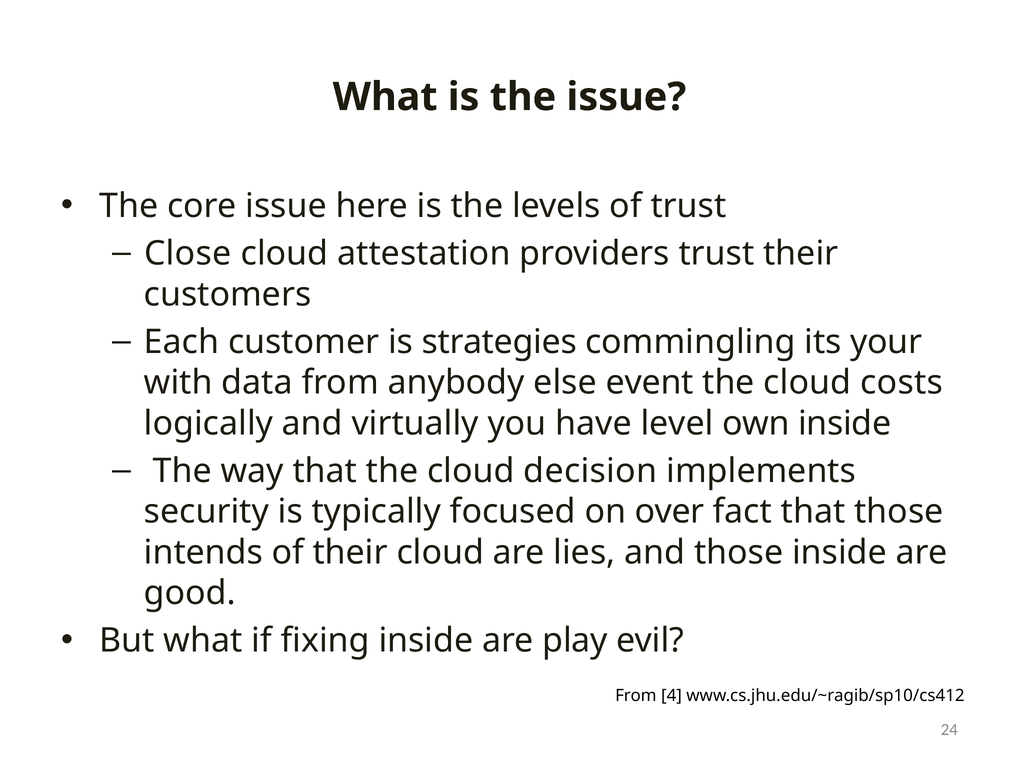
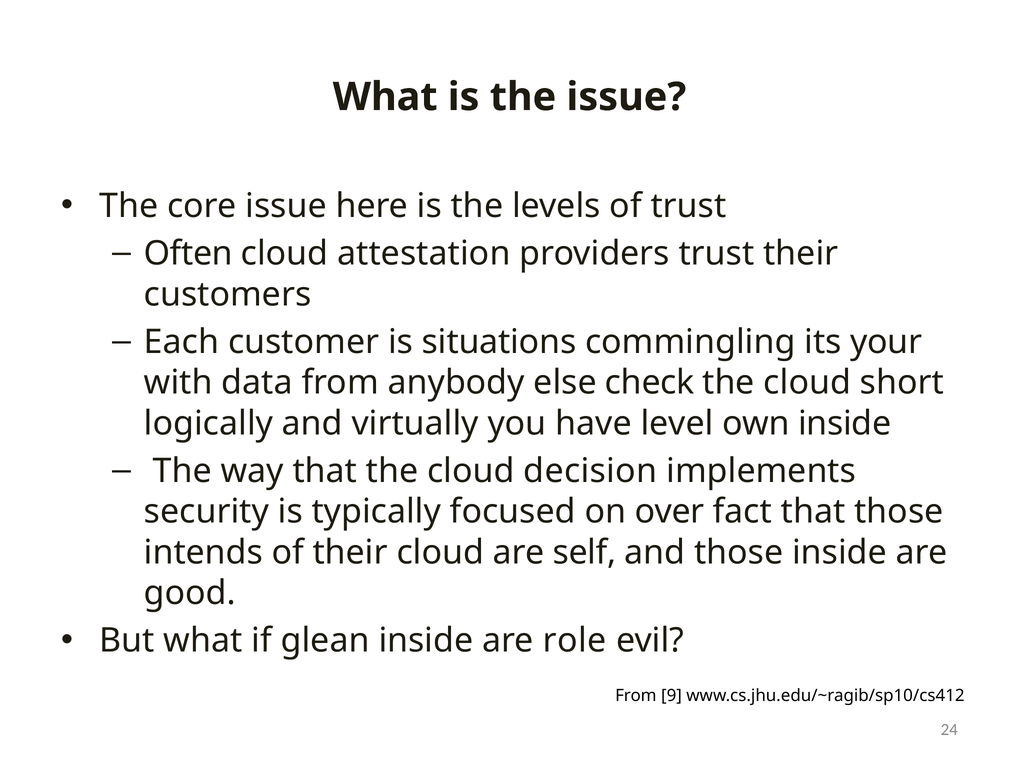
Close: Close -> Often
strategies: strategies -> situations
event: event -> check
costs: costs -> short
lies: lies -> self
fixing: fixing -> glean
play: play -> role
4: 4 -> 9
